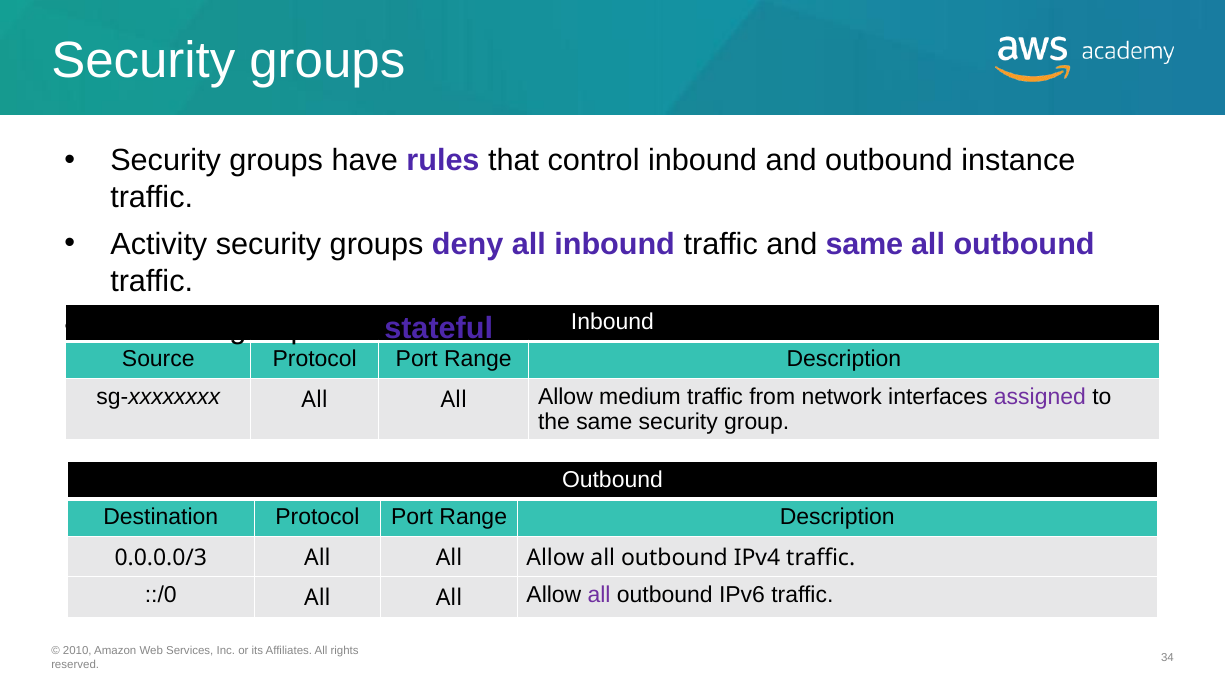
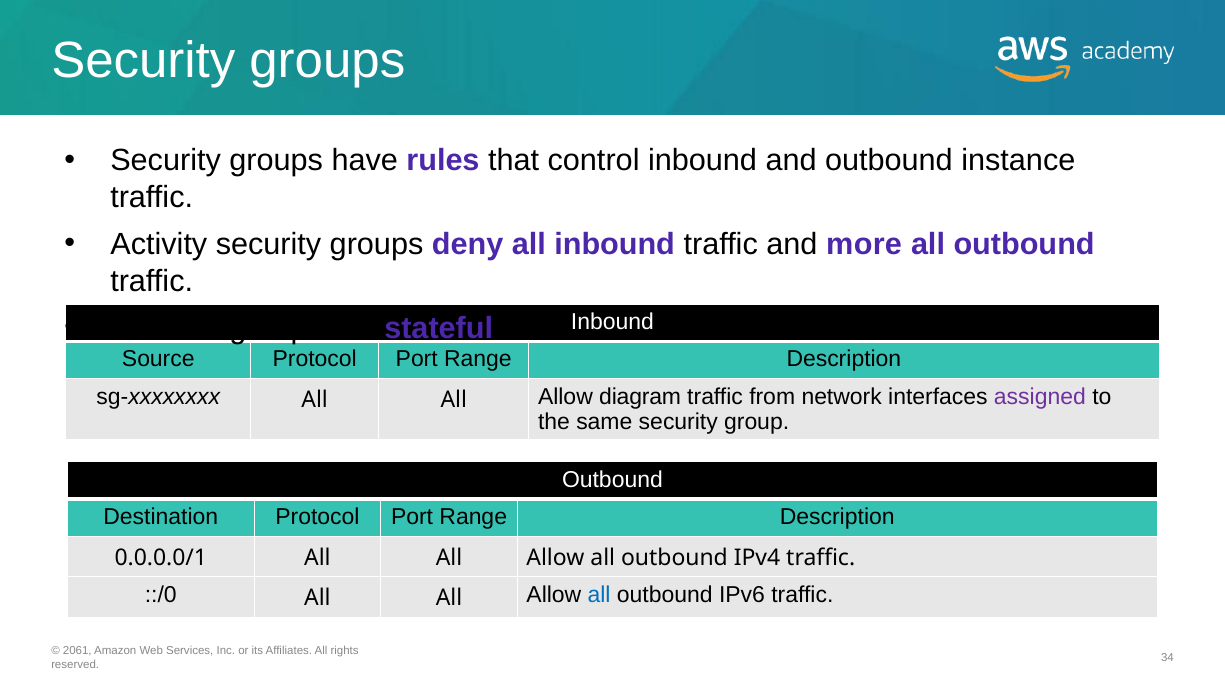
and same: same -> more
Allow medium: medium -> diagram
0.0.0.0/3: 0.0.0.0/3 -> 0.0.0.0/1
all at (599, 595) colour: purple -> blue
2010: 2010 -> 2061
